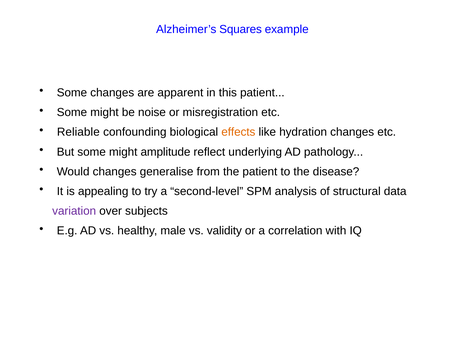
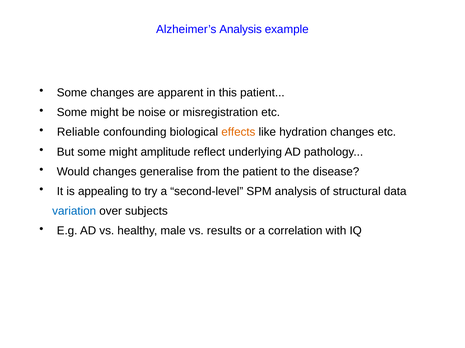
Alzheimer’s Squares: Squares -> Analysis
variation colour: purple -> blue
validity: validity -> results
